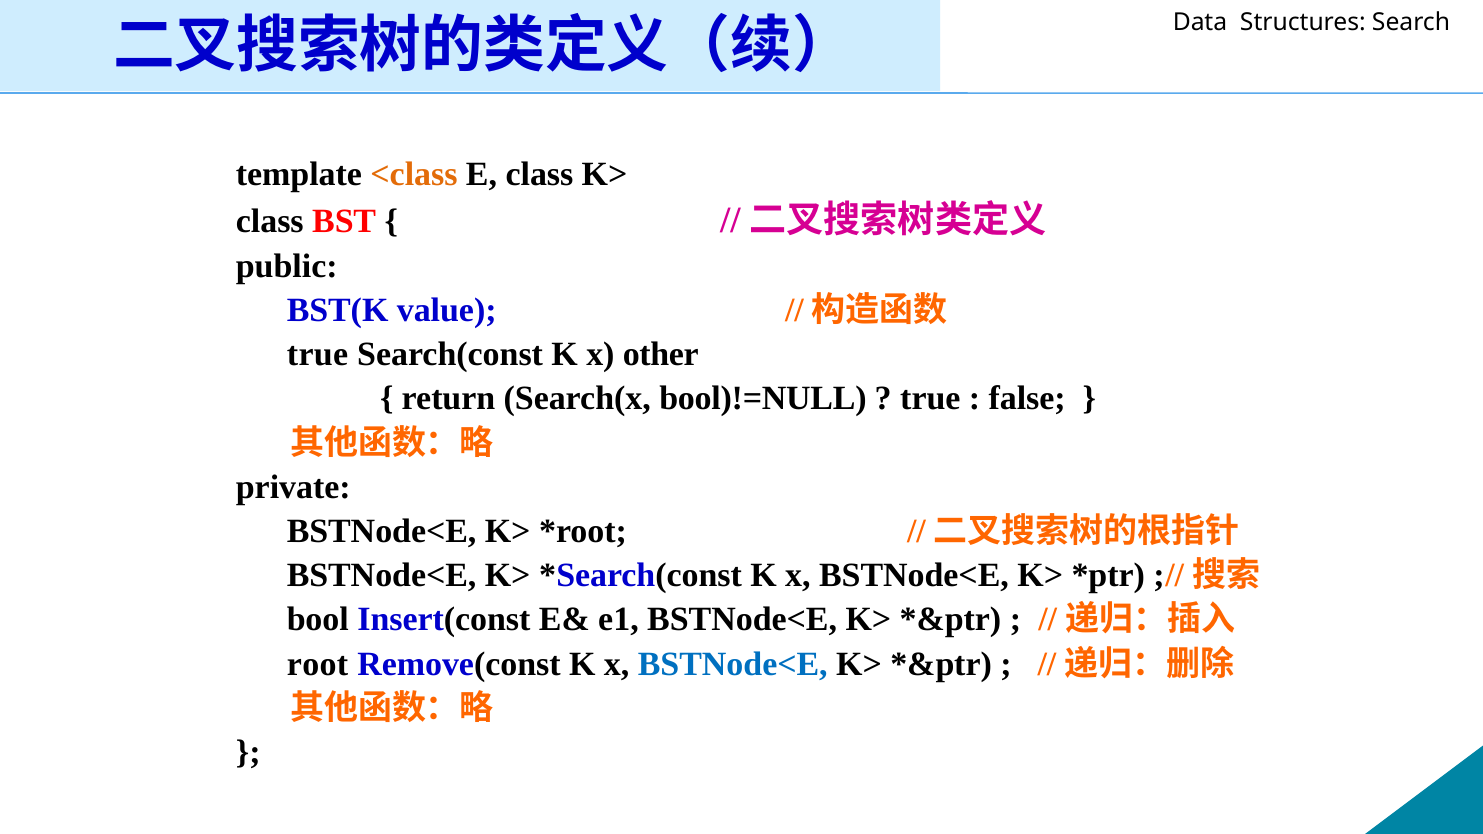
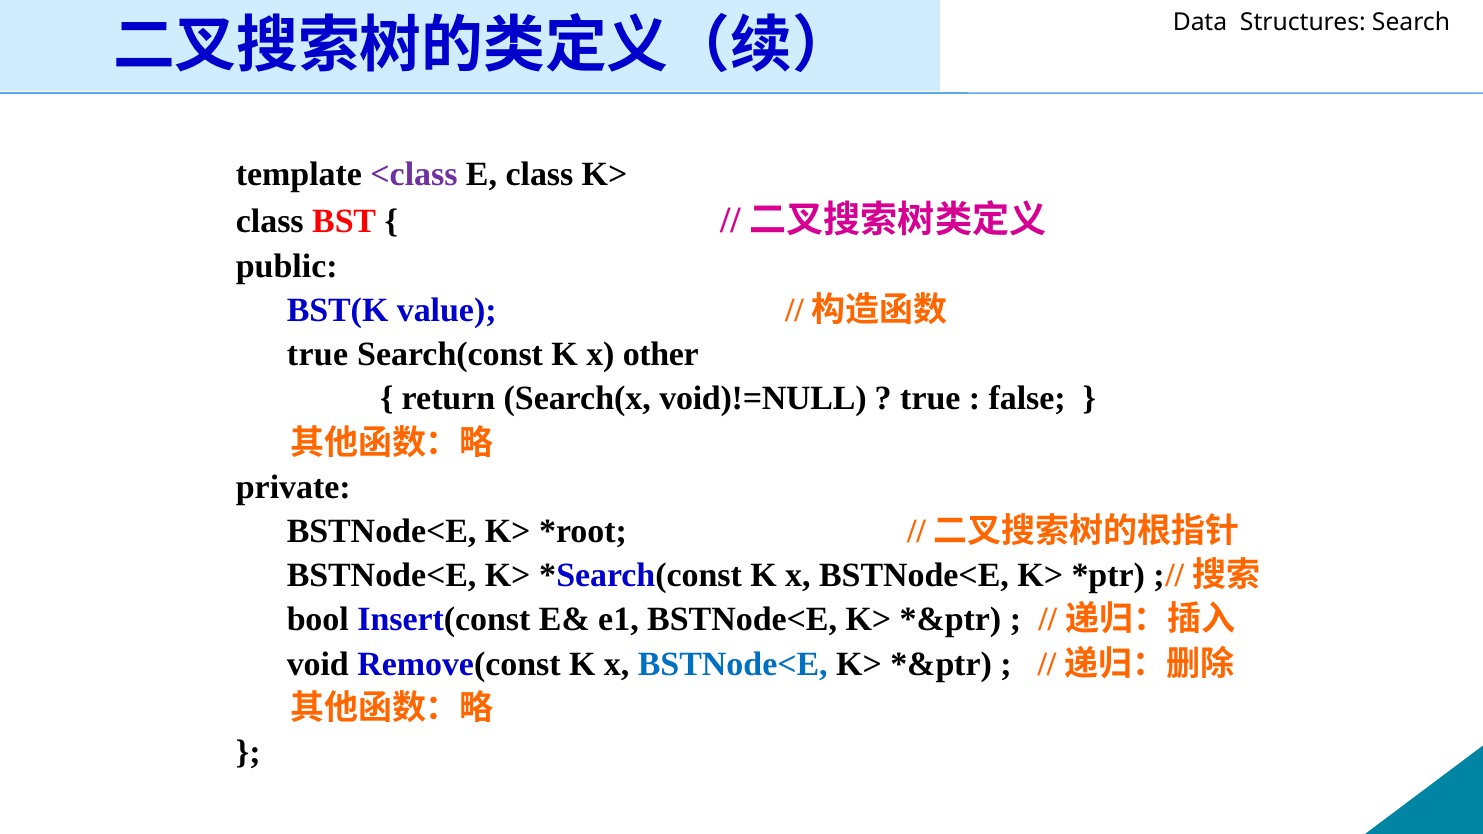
<class colour: orange -> purple
bool)!=NULL: bool)!=NULL -> void)!=NULL
root: root -> void
